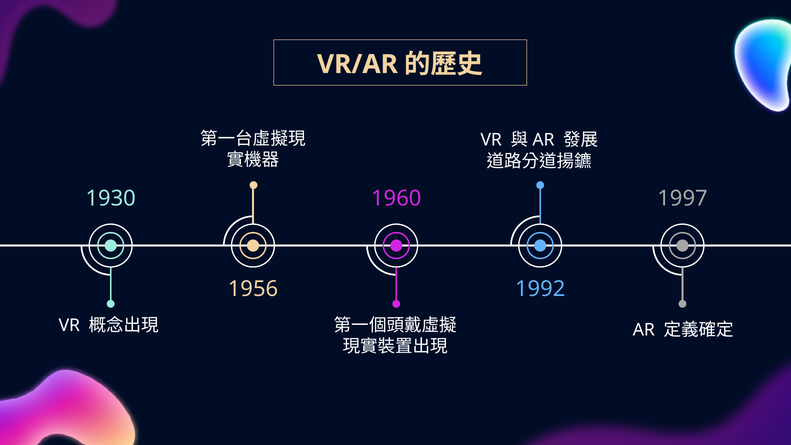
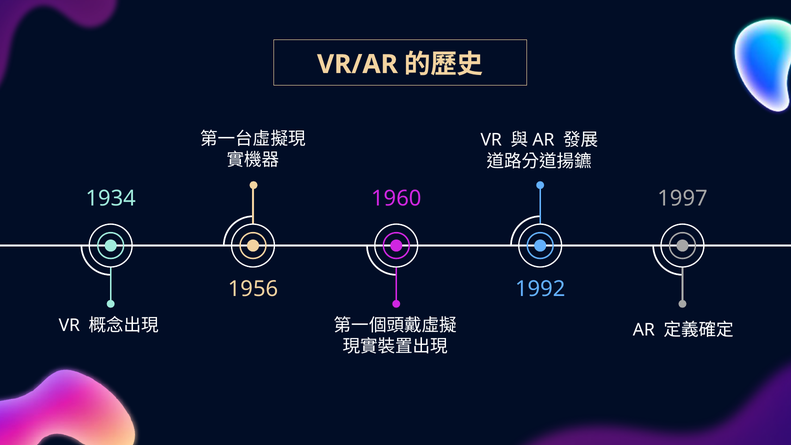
1930: 1930 -> 1934
